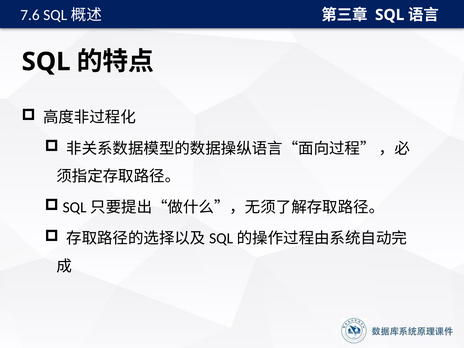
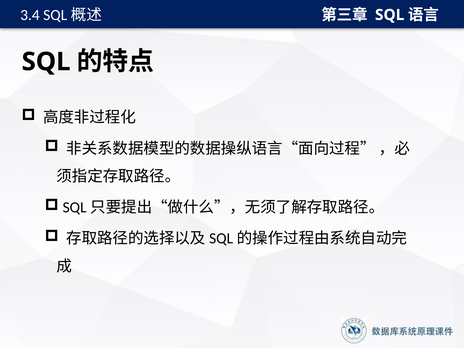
7.6: 7.6 -> 3.4
